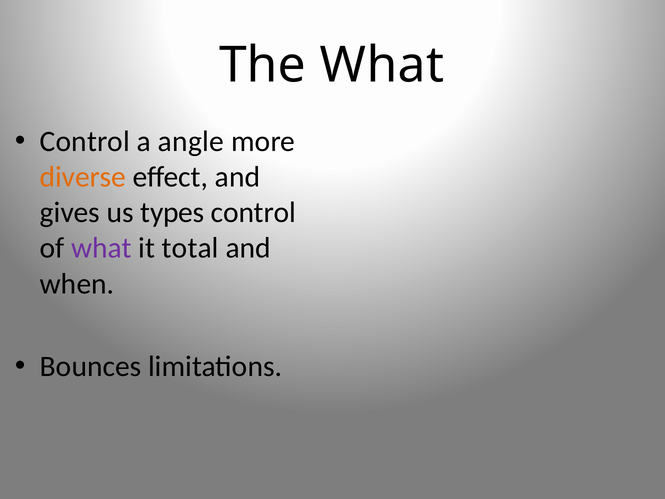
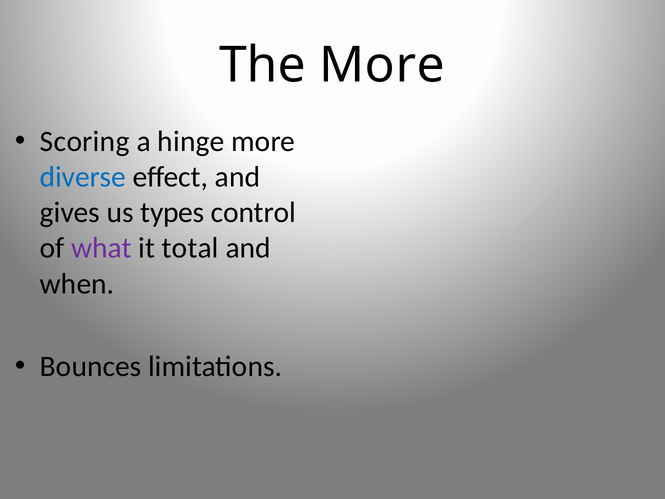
The What: What -> More
Control at (85, 142): Control -> Scoring
angle: angle -> hinge
diverse colour: orange -> blue
